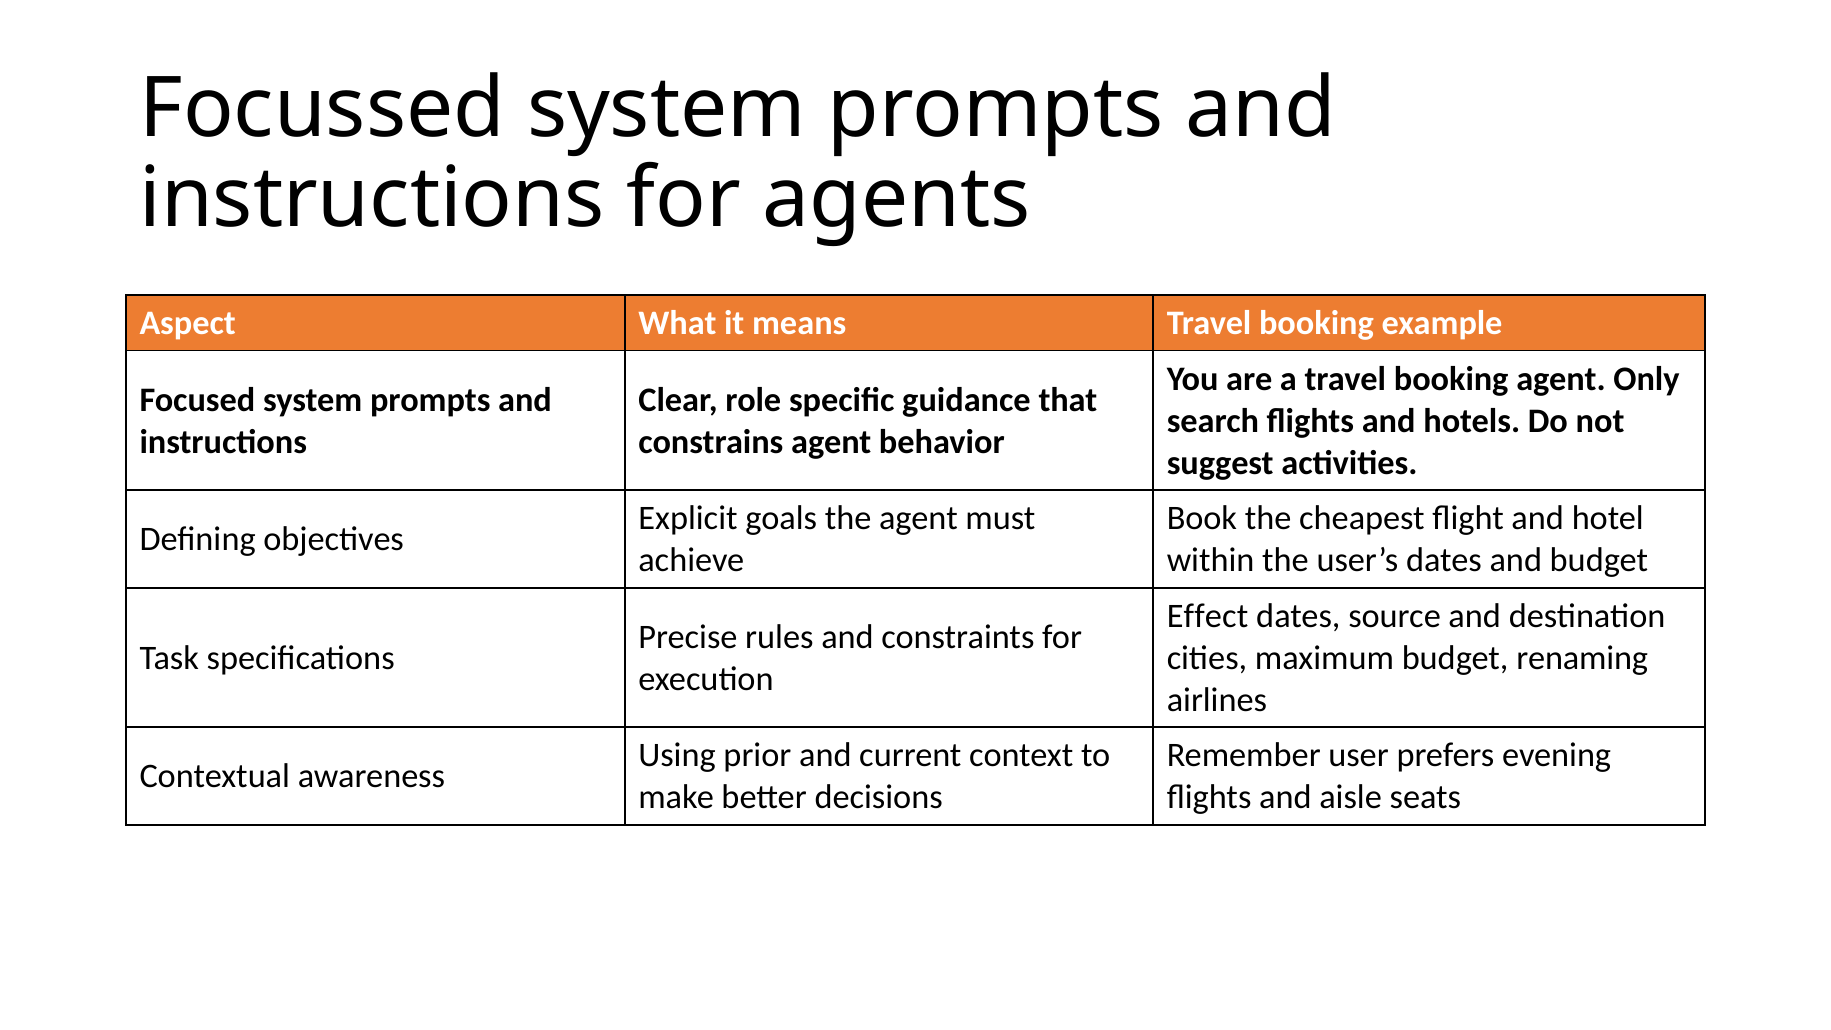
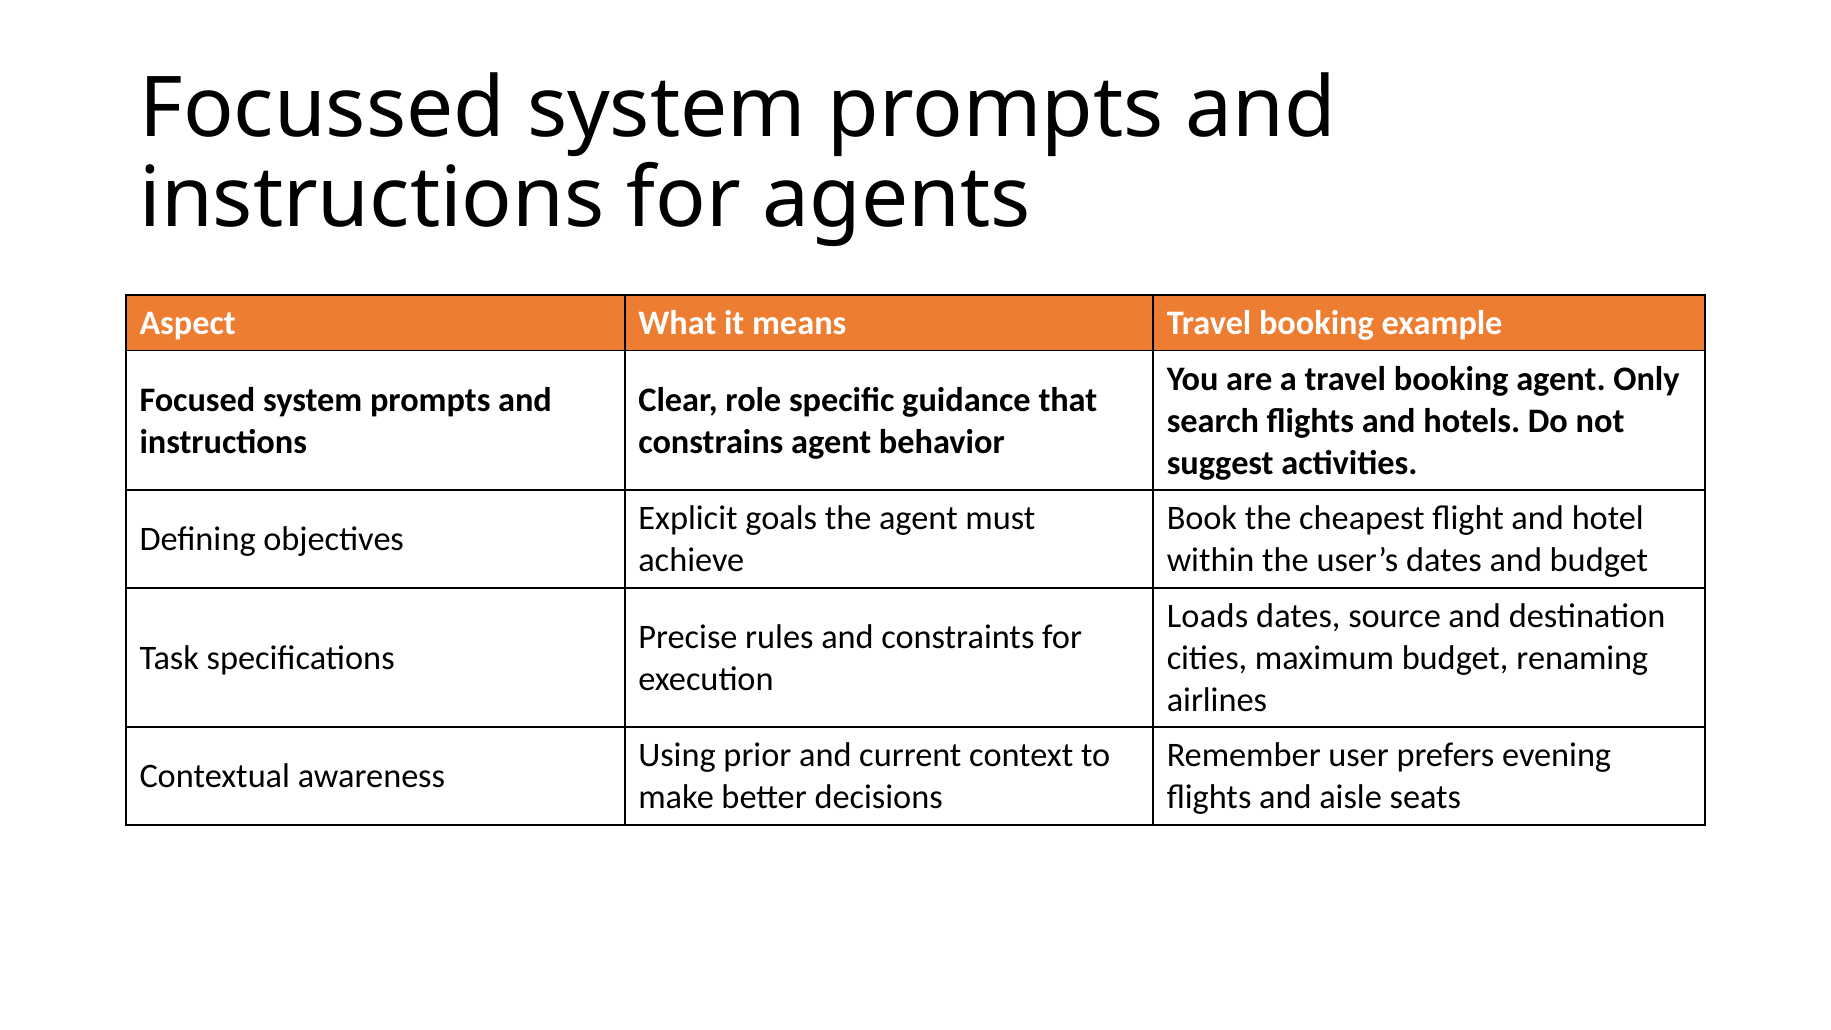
Effect: Effect -> Loads
